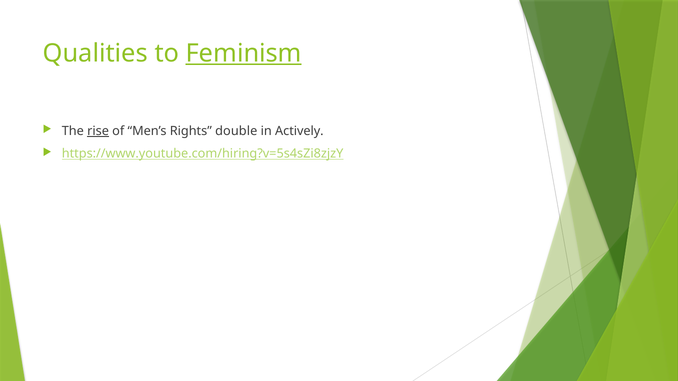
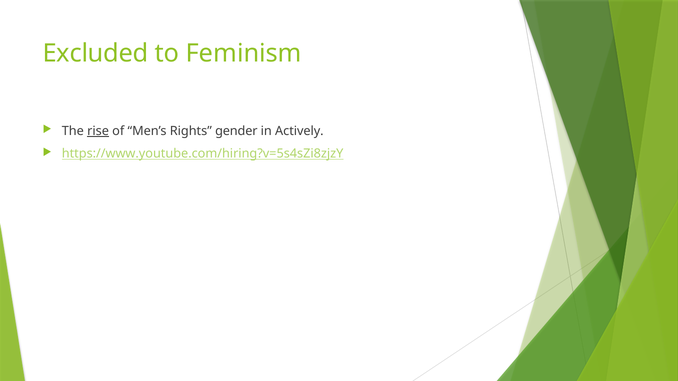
Qualities: Qualities -> Excluded
Feminism underline: present -> none
double: double -> gender
